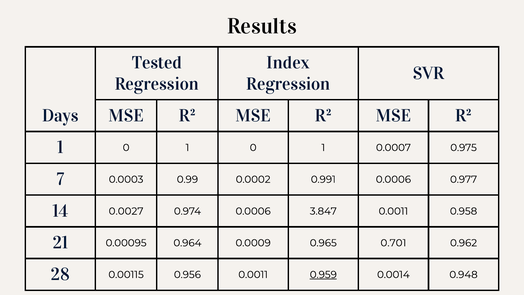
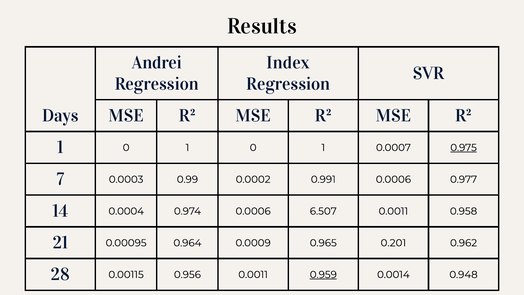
Tested: Tested -> Andrei
0.975 underline: none -> present
0.0027: 0.0027 -> 0.0004
3.847: 3.847 -> 6.507
0.701: 0.701 -> 0.201
